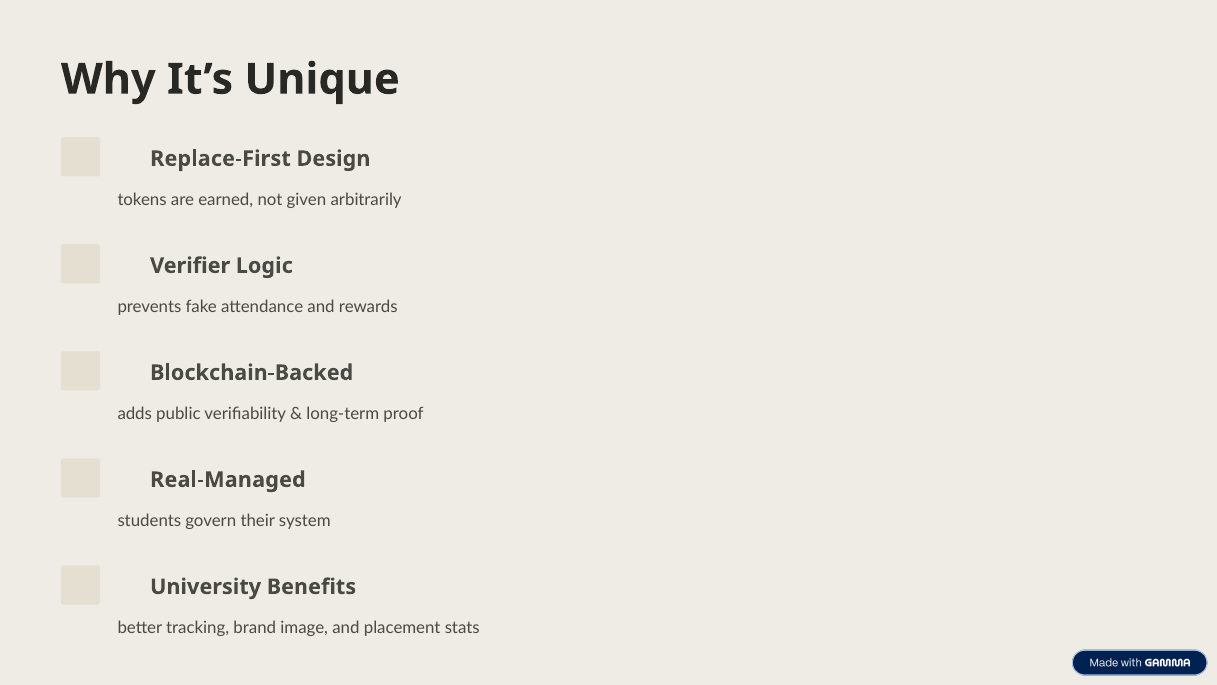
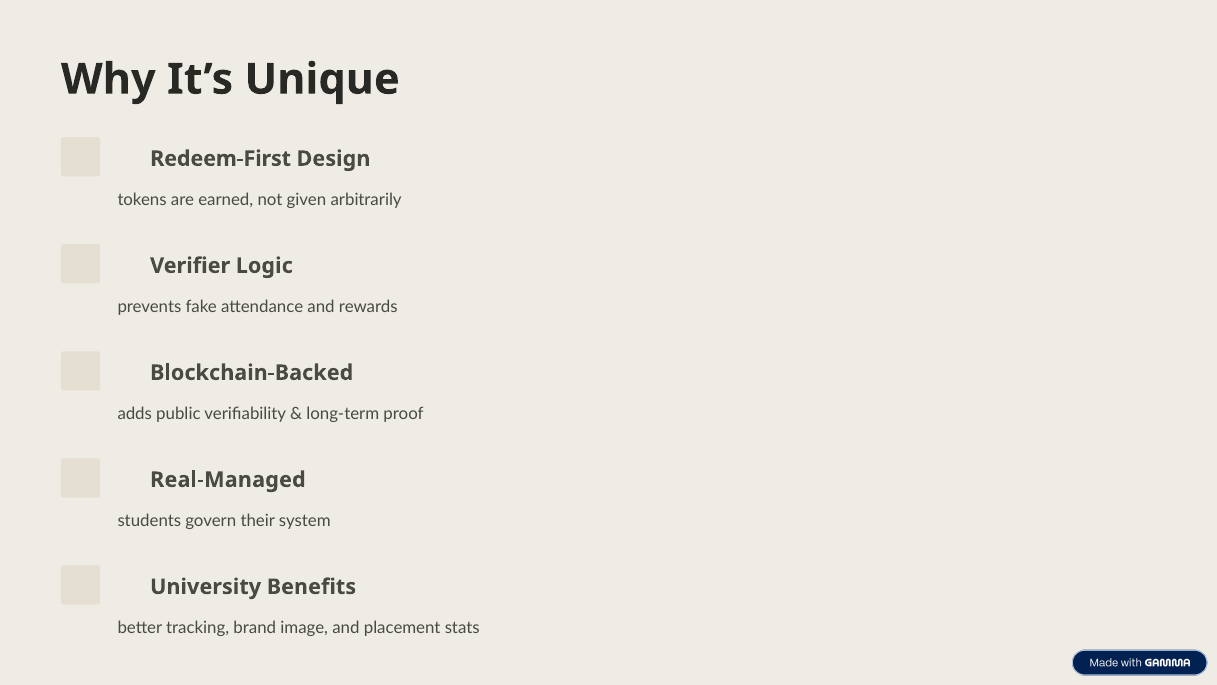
Replace-First: Replace-First -> Redeem-First
